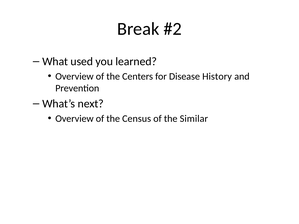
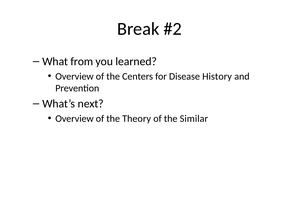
used: used -> from
Census: Census -> Theory
